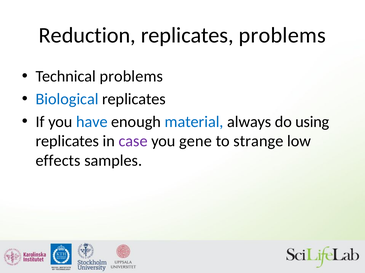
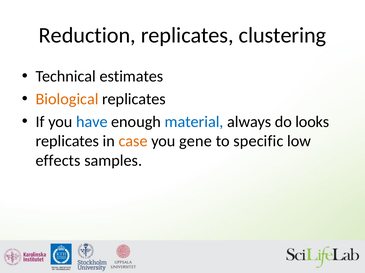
replicates problems: problems -> clustering
Technical problems: problems -> estimates
Biological colour: blue -> orange
using: using -> looks
case colour: purple -> orange
strange: strange -> specific
